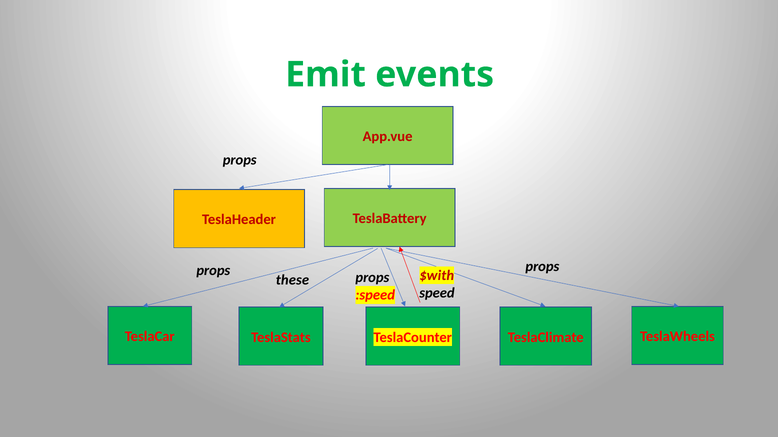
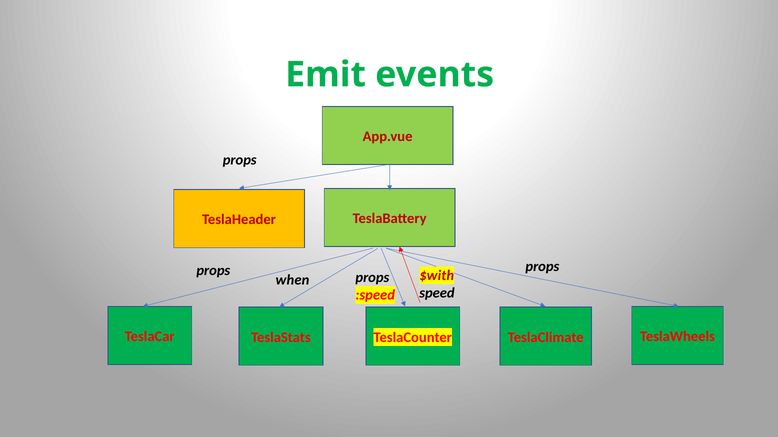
these: these -> when
